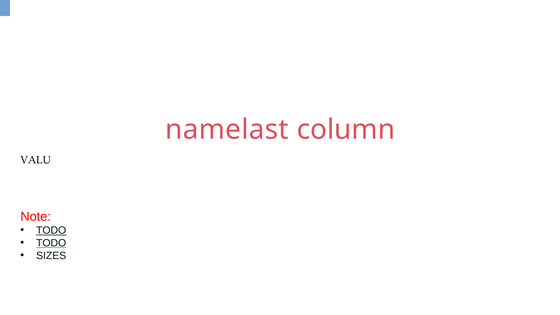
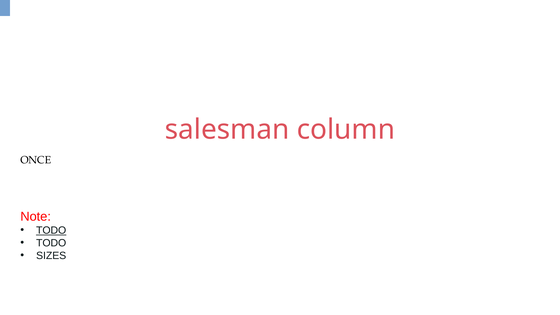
namelast: namelast -> salesman
VALU: VALU -> ONCE
TODO at (51, 243) underline: present -> none
